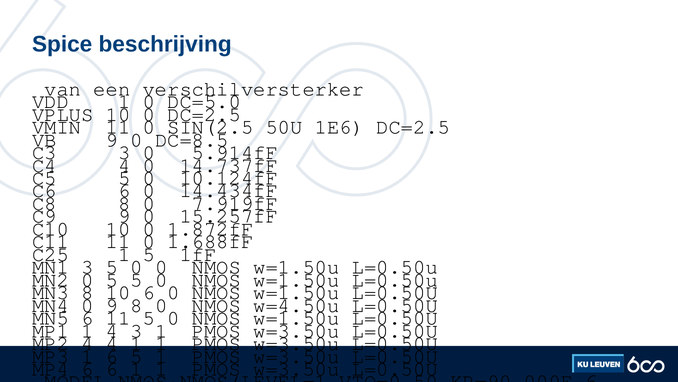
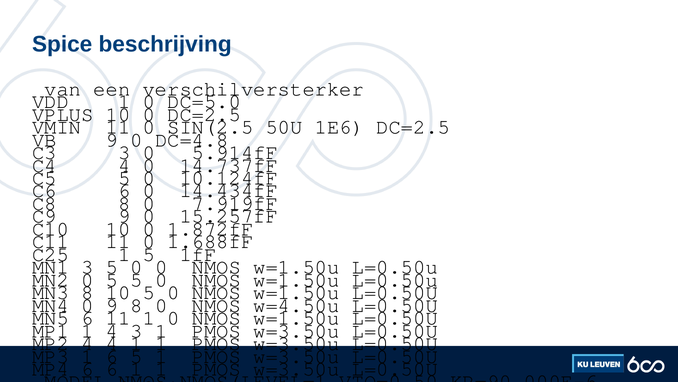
DC=8.5: DC=8.5 -> DC=4.8
6 at (149, 292): 6 -> 5
5 at (149, 318): 5 -> 1
